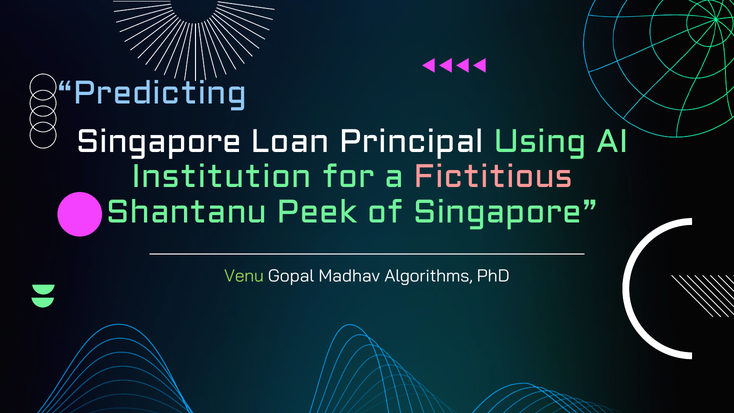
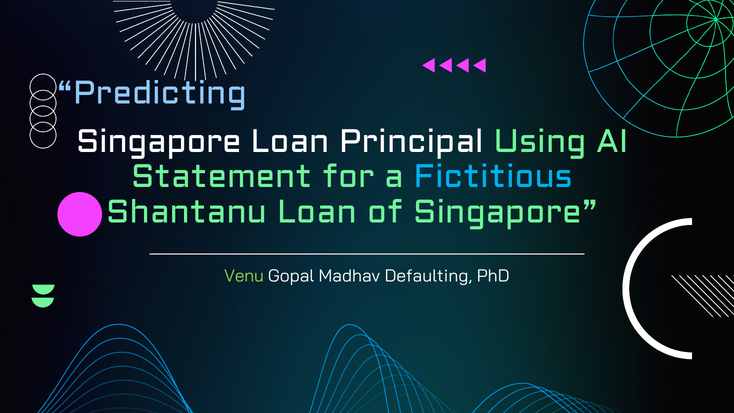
Institution: Institution -> Statement
Fictitious colour: pink -> light blue
Shantanu Peek: Peek -> Loan
Algorithms: Algorithms -> Defaulting
